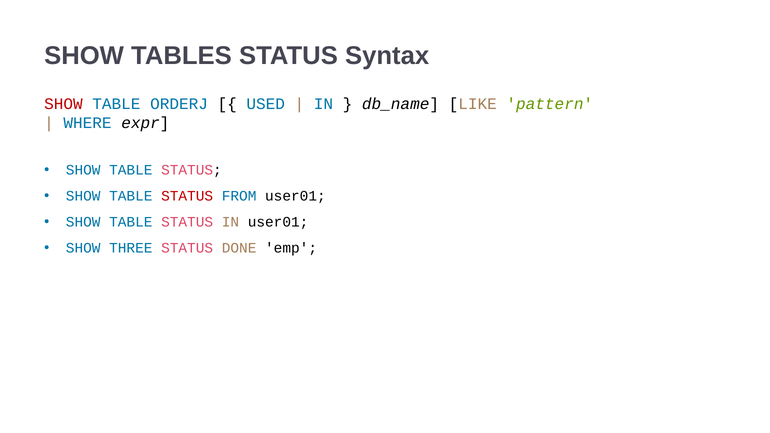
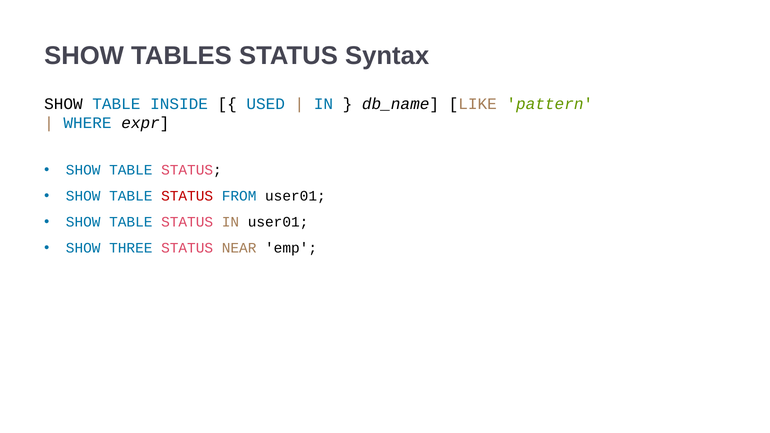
SHOW at (63, 104) colour: red -> black
ORDERJ: ORDERJ -> INSIDE
DONE: DONE -> NEAR
